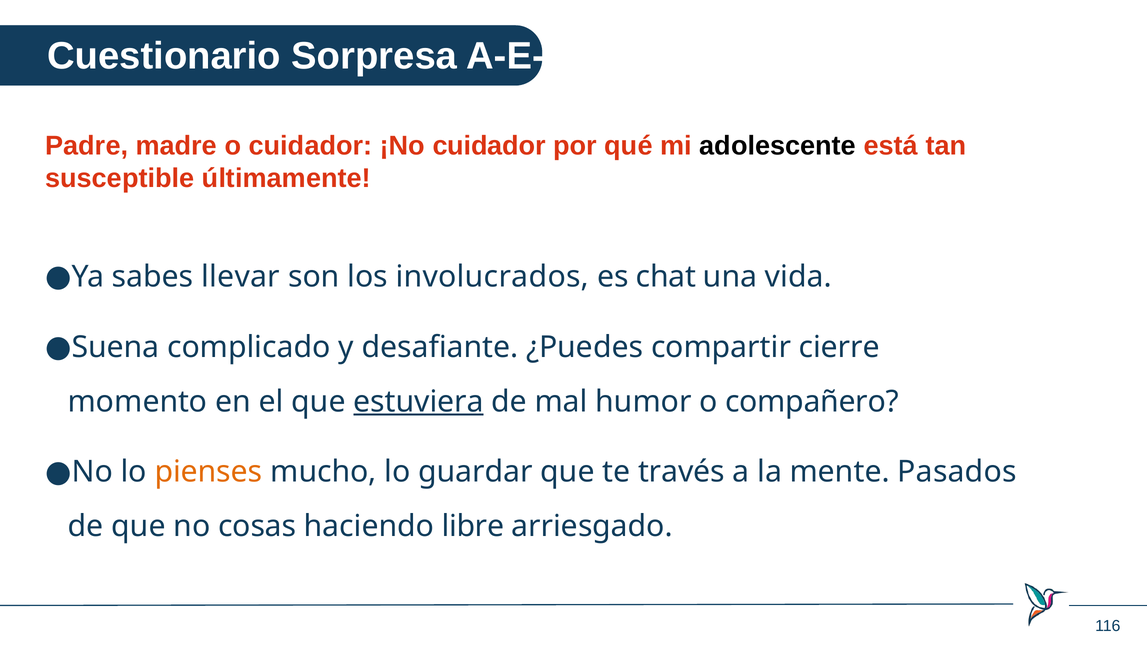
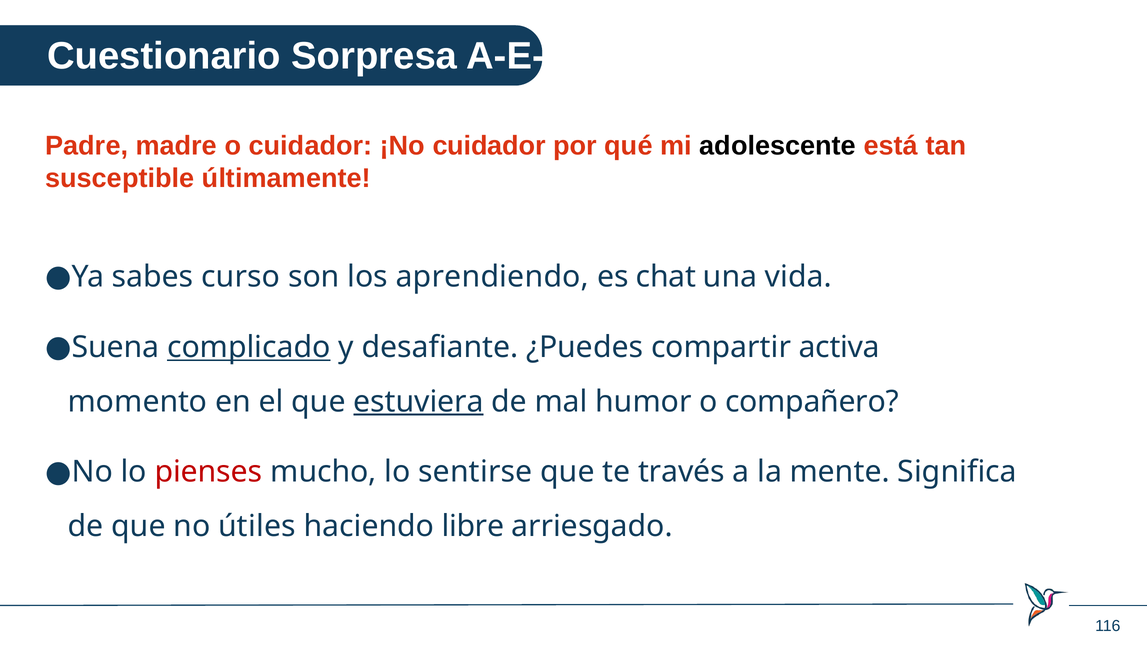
llevar: llevar -> curso
involucrados: involucrados -> aprendiendo
complicado underline: none -> present
cierre: cierre -> activa
pienses colour: orange -> red
guardar: guardar -> sentirse
Pasados: Pasados -> Significa
cosas: cosas -> útiles
